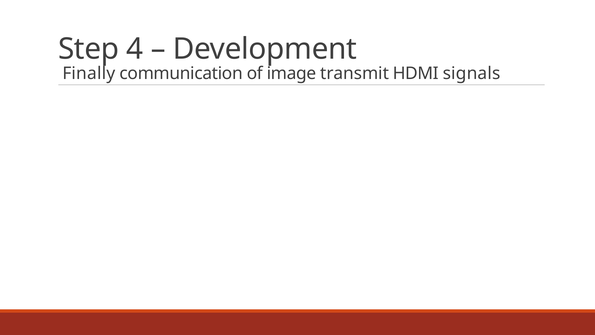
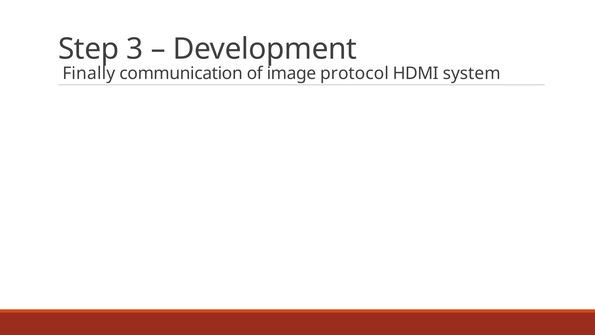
4: 4 -> 3
transmit: transmit -> protocol
signals: signals -> system
